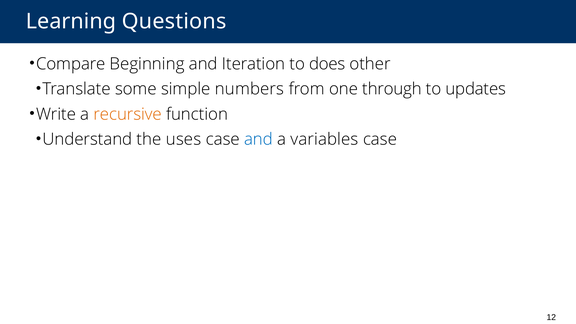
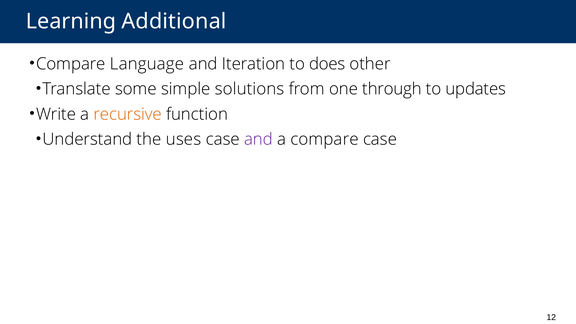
Questions: Questions -> Additional
Beginning: Beginning -> Language
numbers: numbers -> solutions
and at (258, 139) colour: blue -> purple
a variables: variables -> compare
